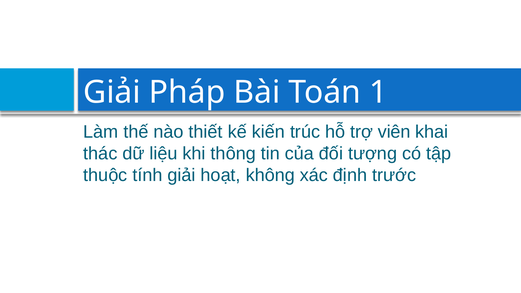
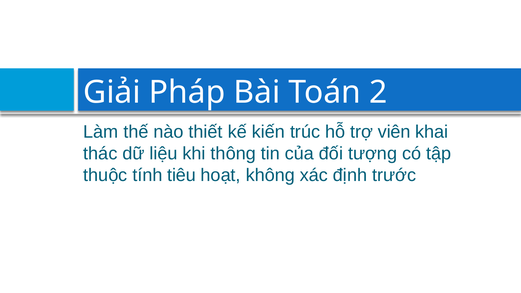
1: 1 -> 2
tính giải: giải -> tiêu
